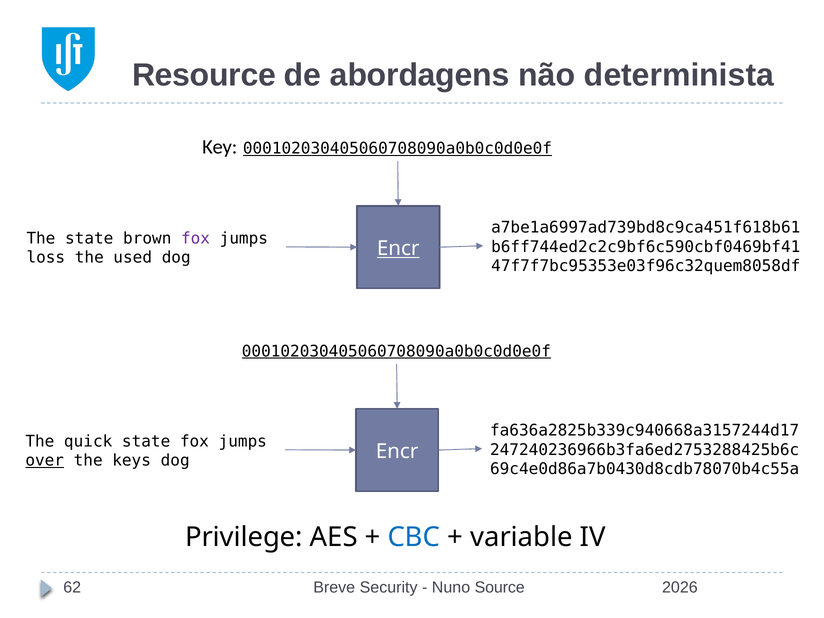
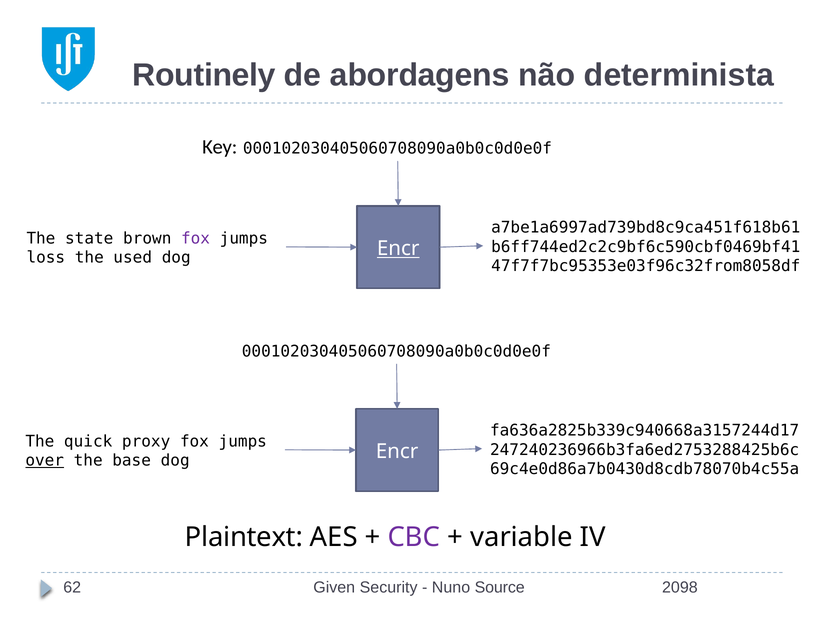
Resource: Resource -> Routinely
000102030405060708090a0b0c0d0e0f at (397, 148) underline: present -> none
47f7f7bc95353e03f96c32quem8058df: 47f7f7bc95353e03f96c32quem8058df -> 47f7f7bc95353e03f96c32from8058df
000102030405060708090a0b0c0d0e0f at (396, 351) underline: present -> none
quick state: state -> proxy
keys: keys -> base
Privilege: Privilege -> Plaintext
CBC colour: blue -> purple
Breve: Breve -> Given
2026: 2026 -> 2098
